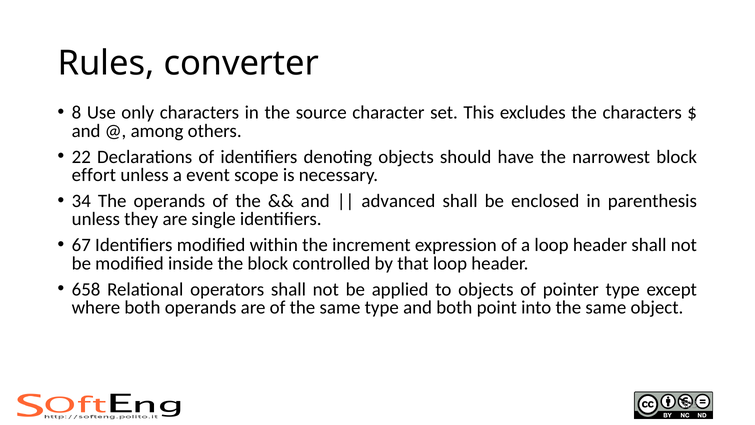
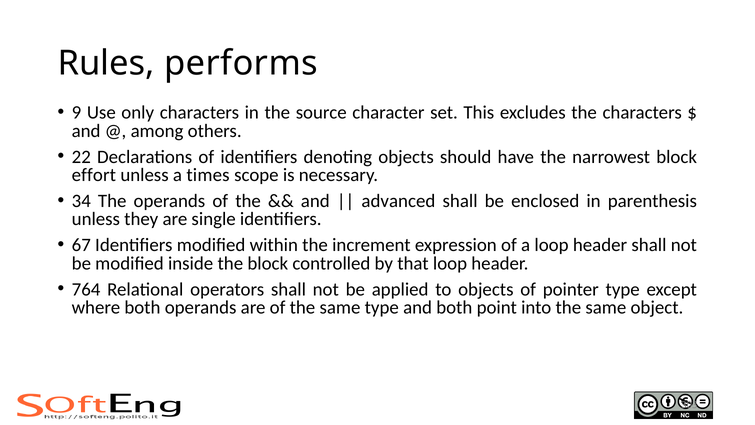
converter: converter -> performs
8: 8 -> 9
event: event -> times
658: 658 -> 764
